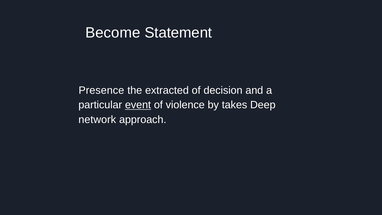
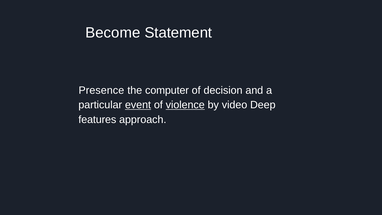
extracted: extracted -> computer
violence underline: none -> present
takes: takes -> video
network: network -> features
